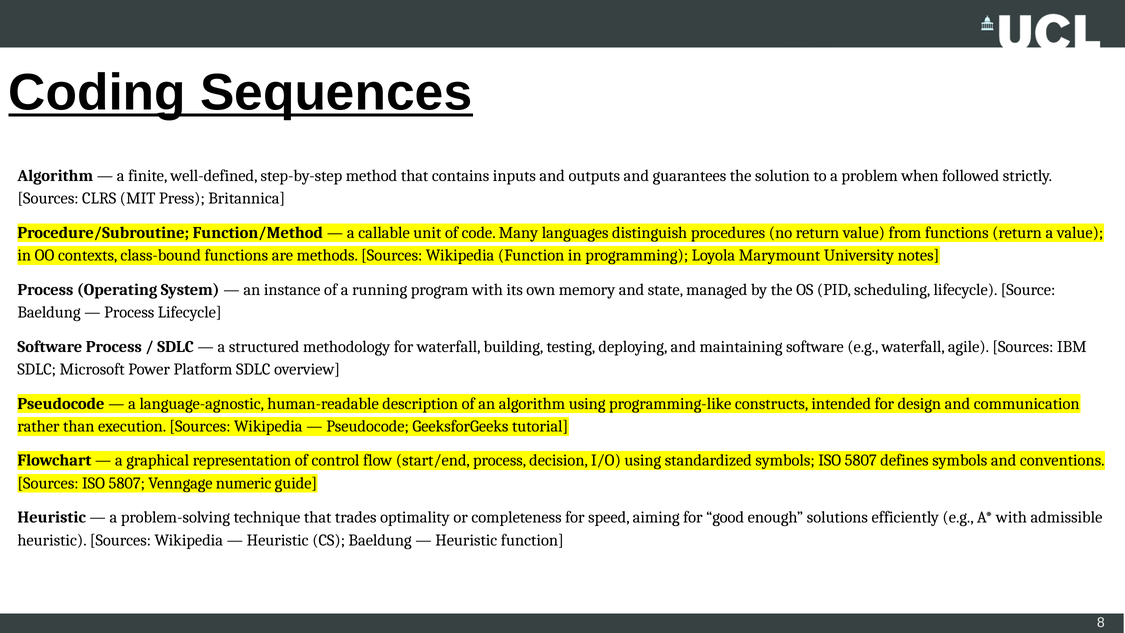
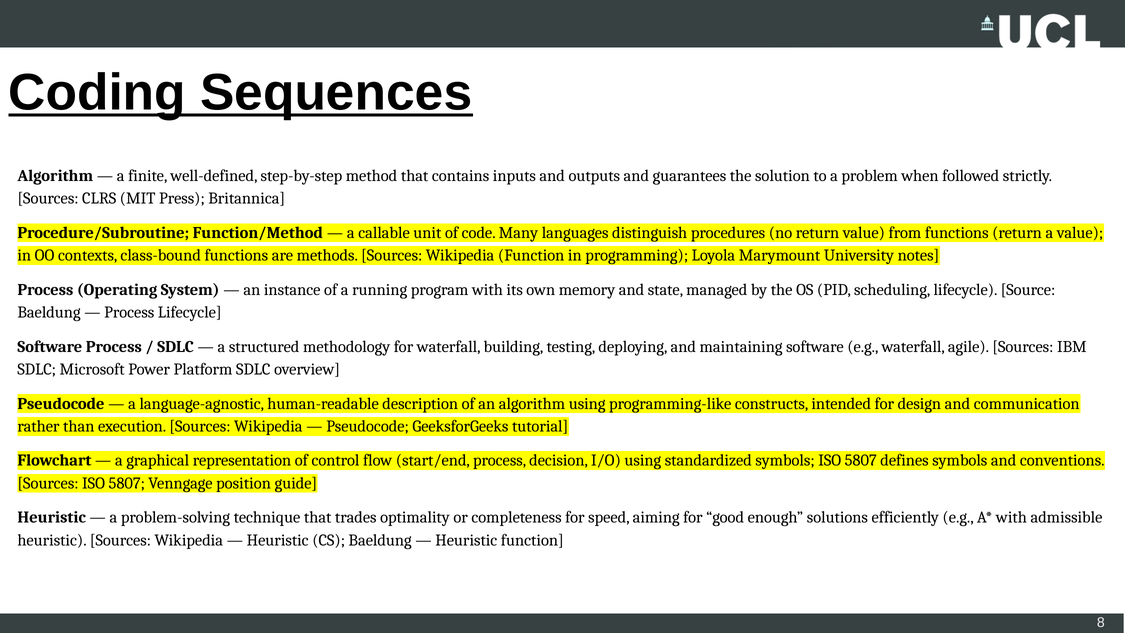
numeric: numeric -> position
